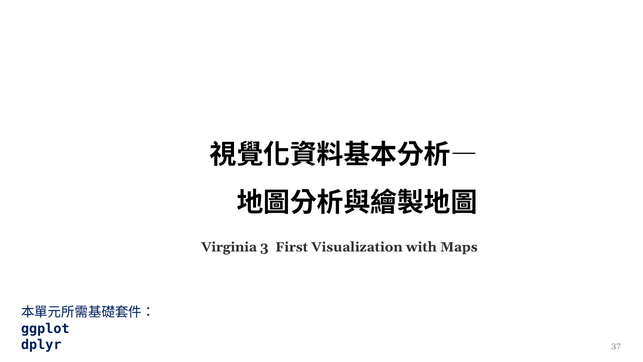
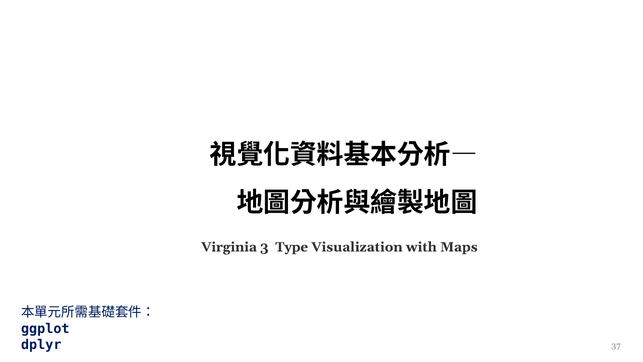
First: First -> Type
